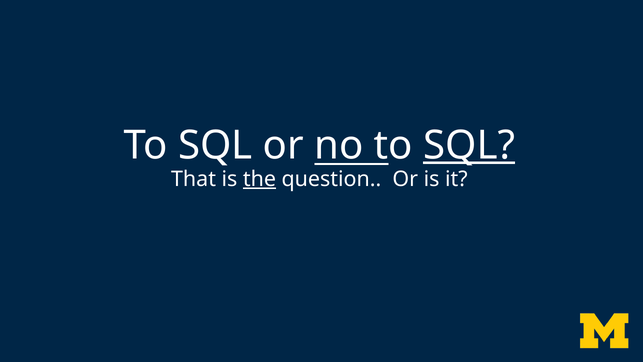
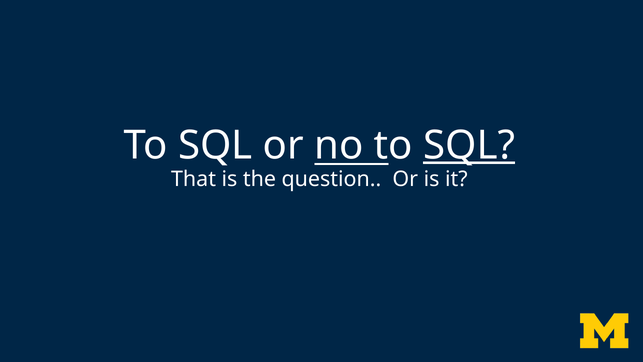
the underline: present -> none
